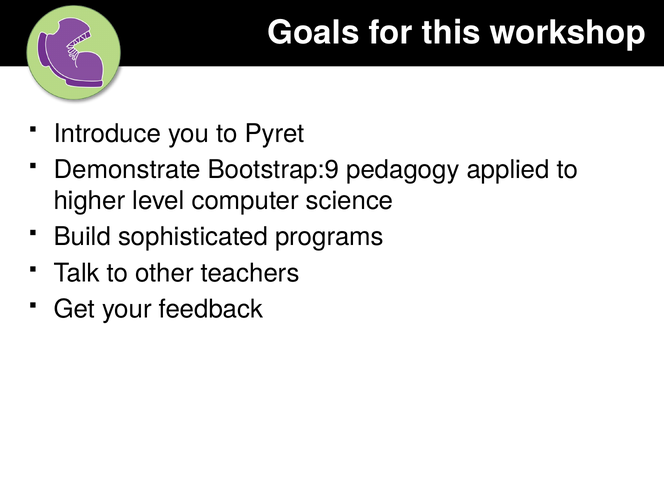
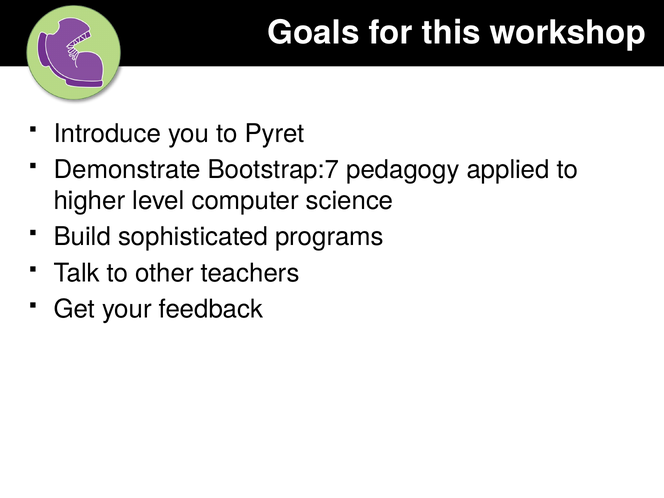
Bootstrap:9: Bootstrap:9 -> Bootstrap:7
